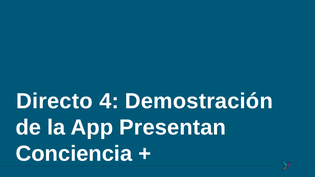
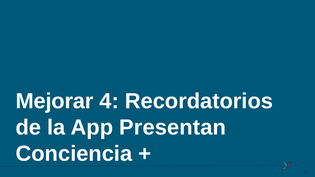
Directo: Directo -> Mejorar
Demostración: Demostración -> Recordatorios
